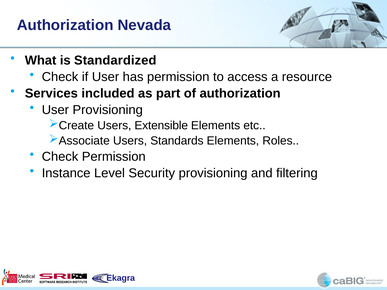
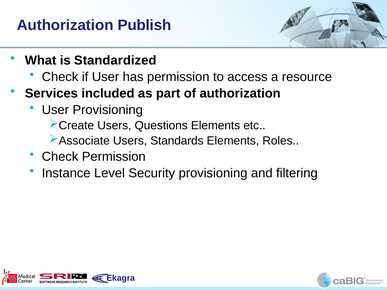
Nevada: Nevada -> Publish
Extensible: Extensible -> Questions
